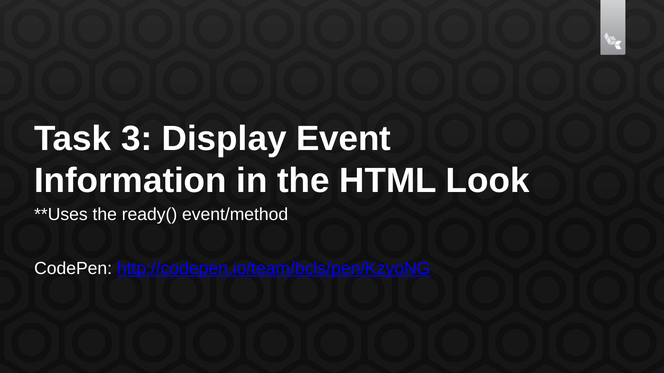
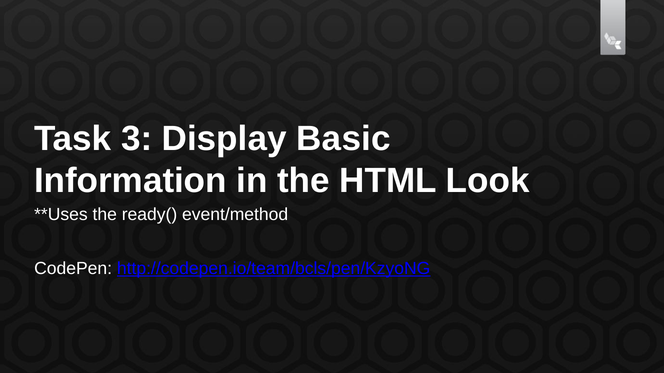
Event: Event -> Basic
